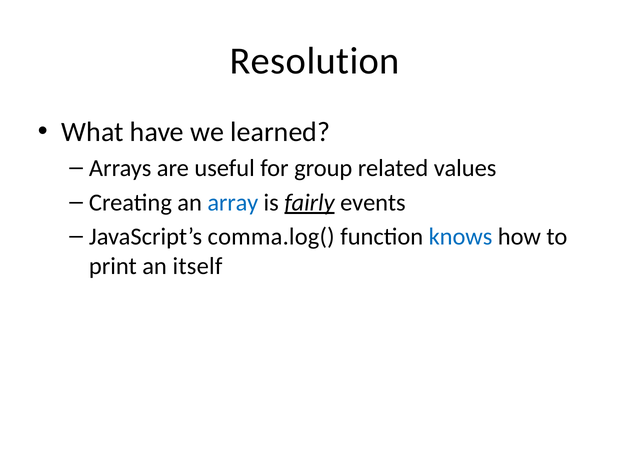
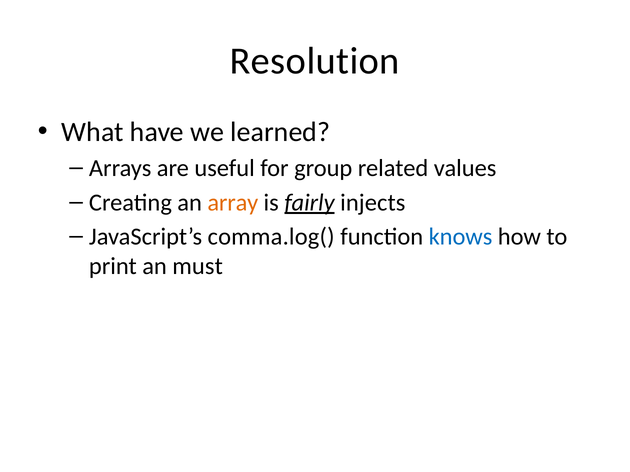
array colour: blue -> orange
events: events -> injects
itself: itself -> must
